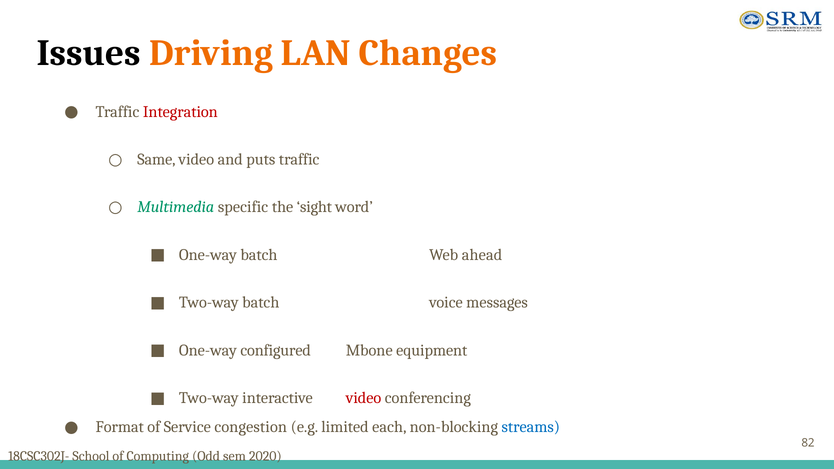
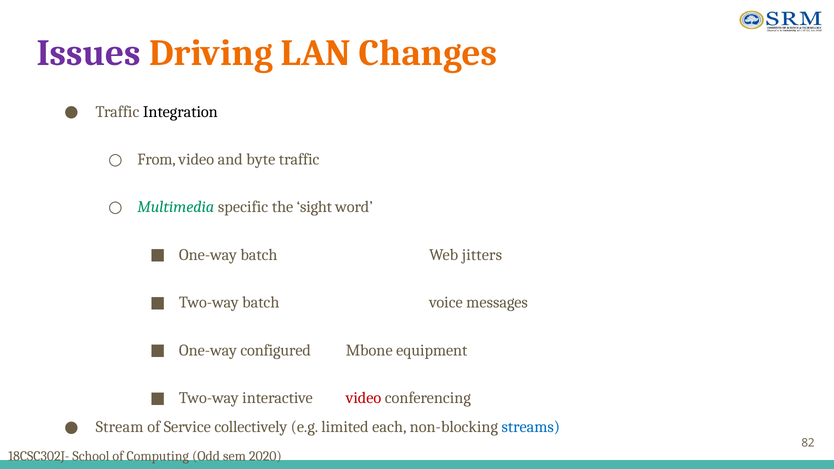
Issues colour: black -> purple
Integration colour: red -> black
Same: Same -> From
puts: puts -> byte
ahead: ahead -> jitters
Format: Format -> Stream
congestion: congestion -> collectively
